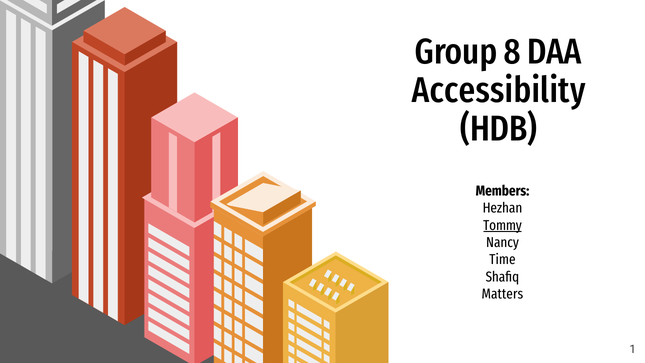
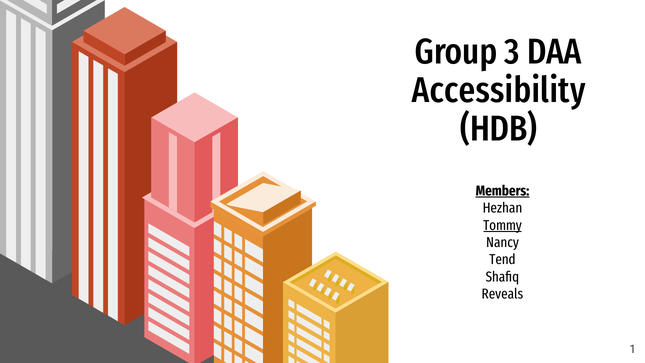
8: 8 -> 3
Members underline: none -> present
Time: Time -> Tend
Matters: Matters -> Reveals
